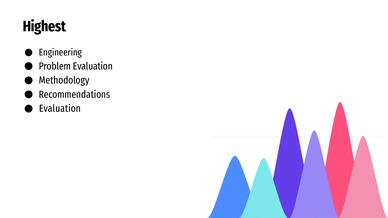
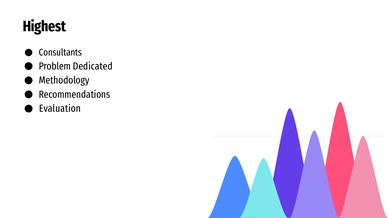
Engineering: Engineering -> Consultants
Problem Evaluation: Evaluation -> Dedicated
